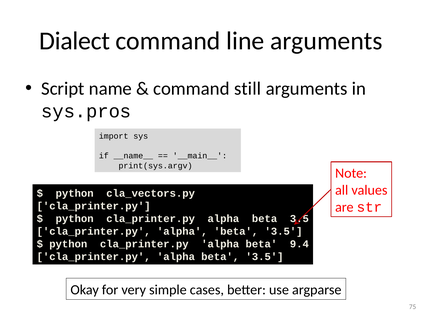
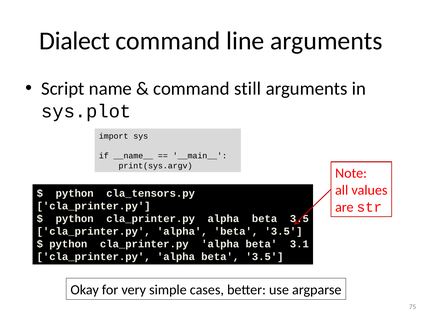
sys.pros: sys.pros -> sys.plot
cla_vectors.py: cla_vectors.py -> cla_tensors.py
9.4: 9.4 -> 3.1
